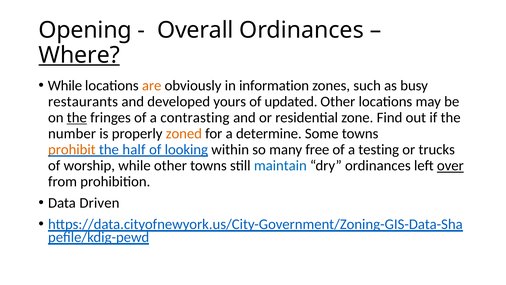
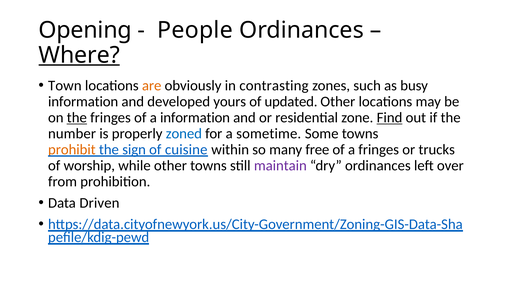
Overall: Overall -> People
While at (65, 86): While -> Town
information: information -> contrasting
restaurants at (83, 101): restaurants -> information
a contrasting: contrasting -> information
Find underline: none -> present
zoned colour: orange -> blue
determine: determine -> sometime
half: half -> sign
looking: looking -> cuisine
a testing: testing -> fringes
maintain colour: blue -> purple
over underline: present -> none
